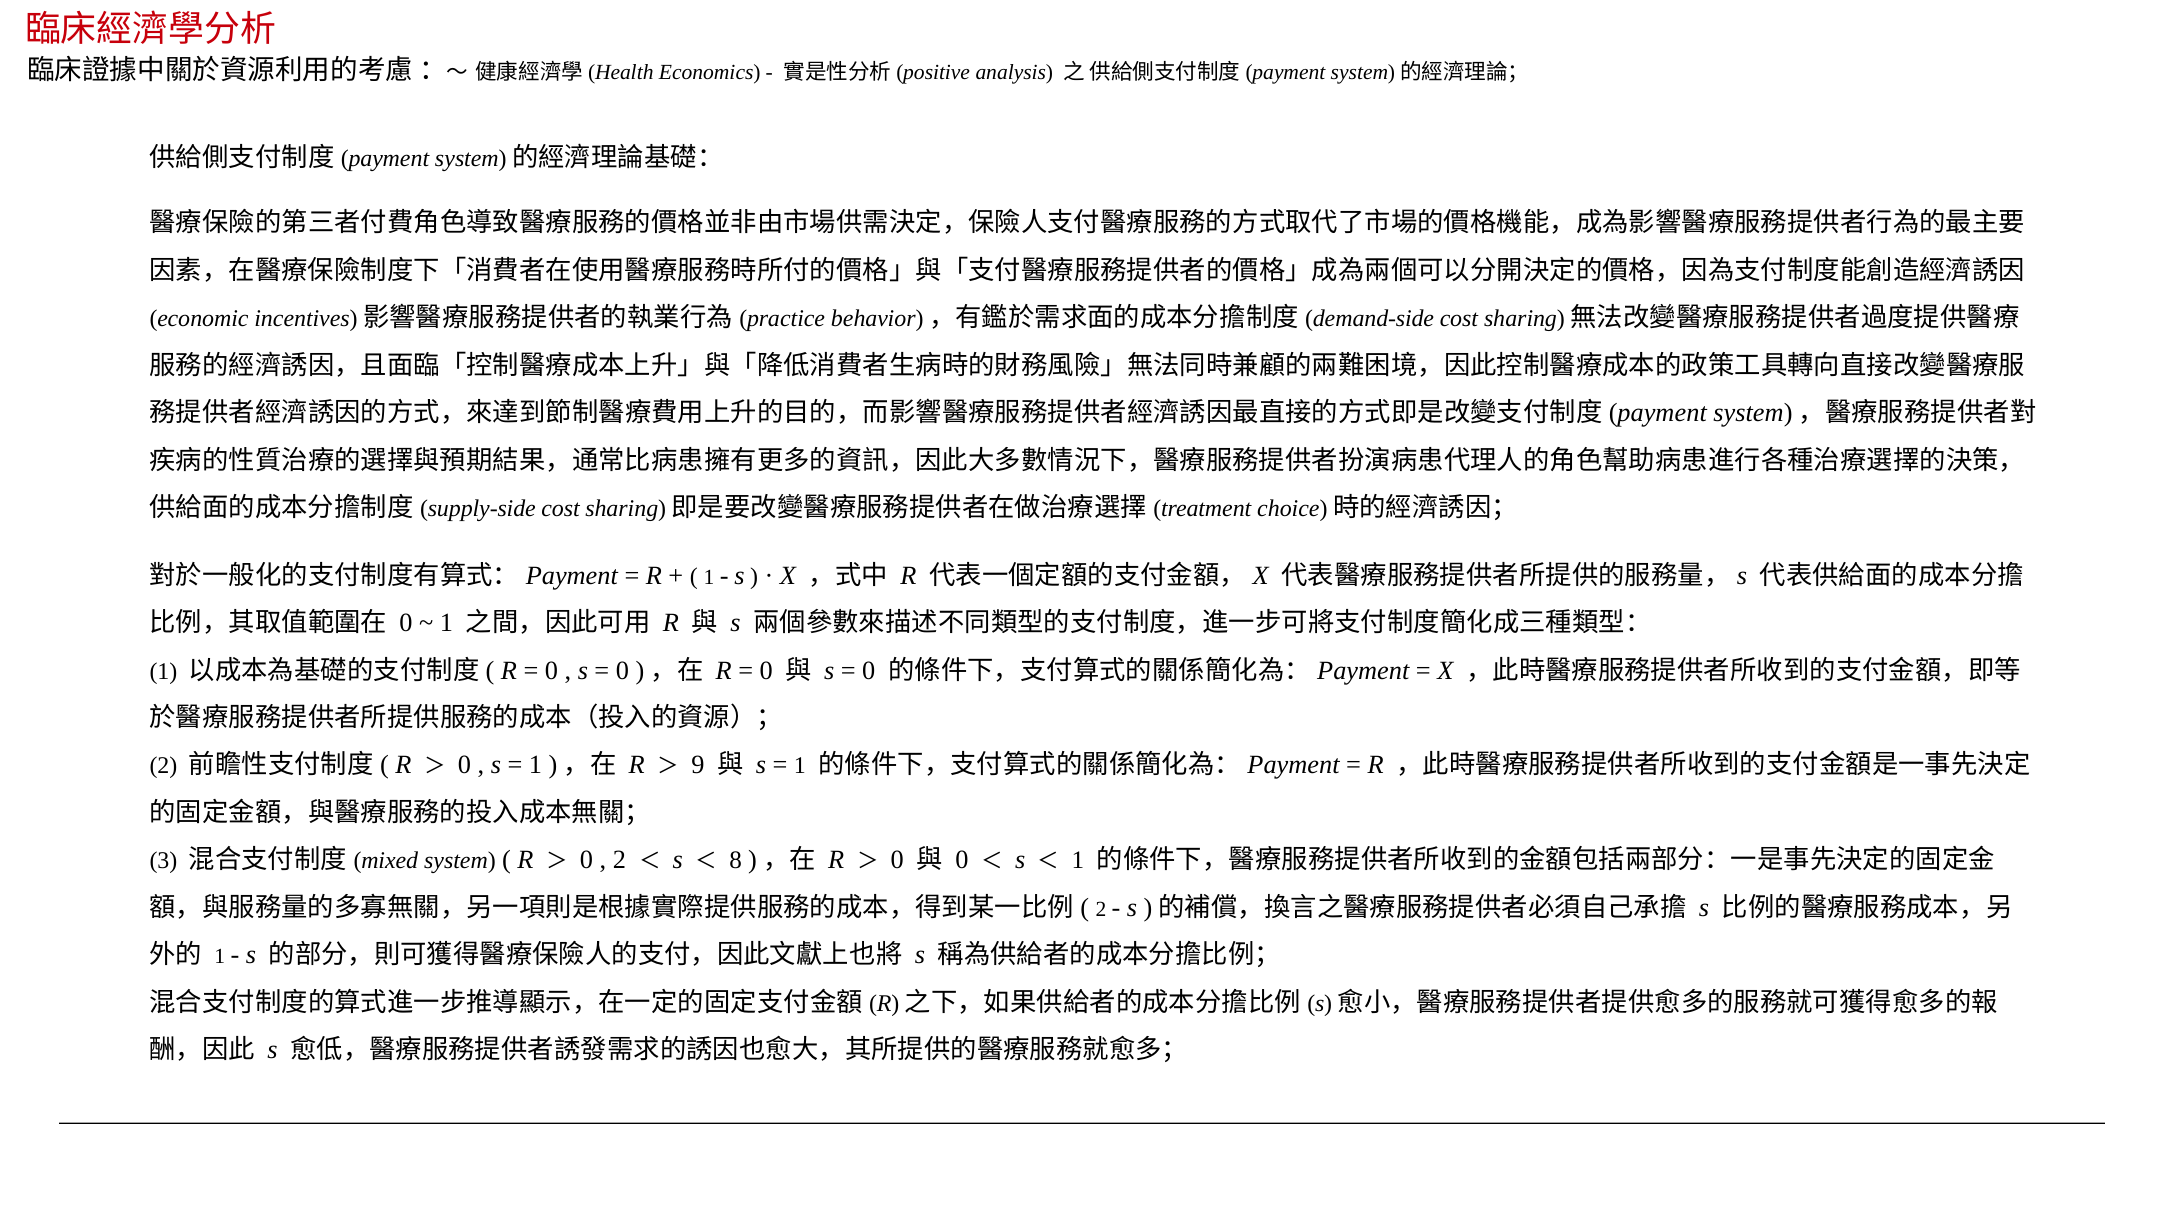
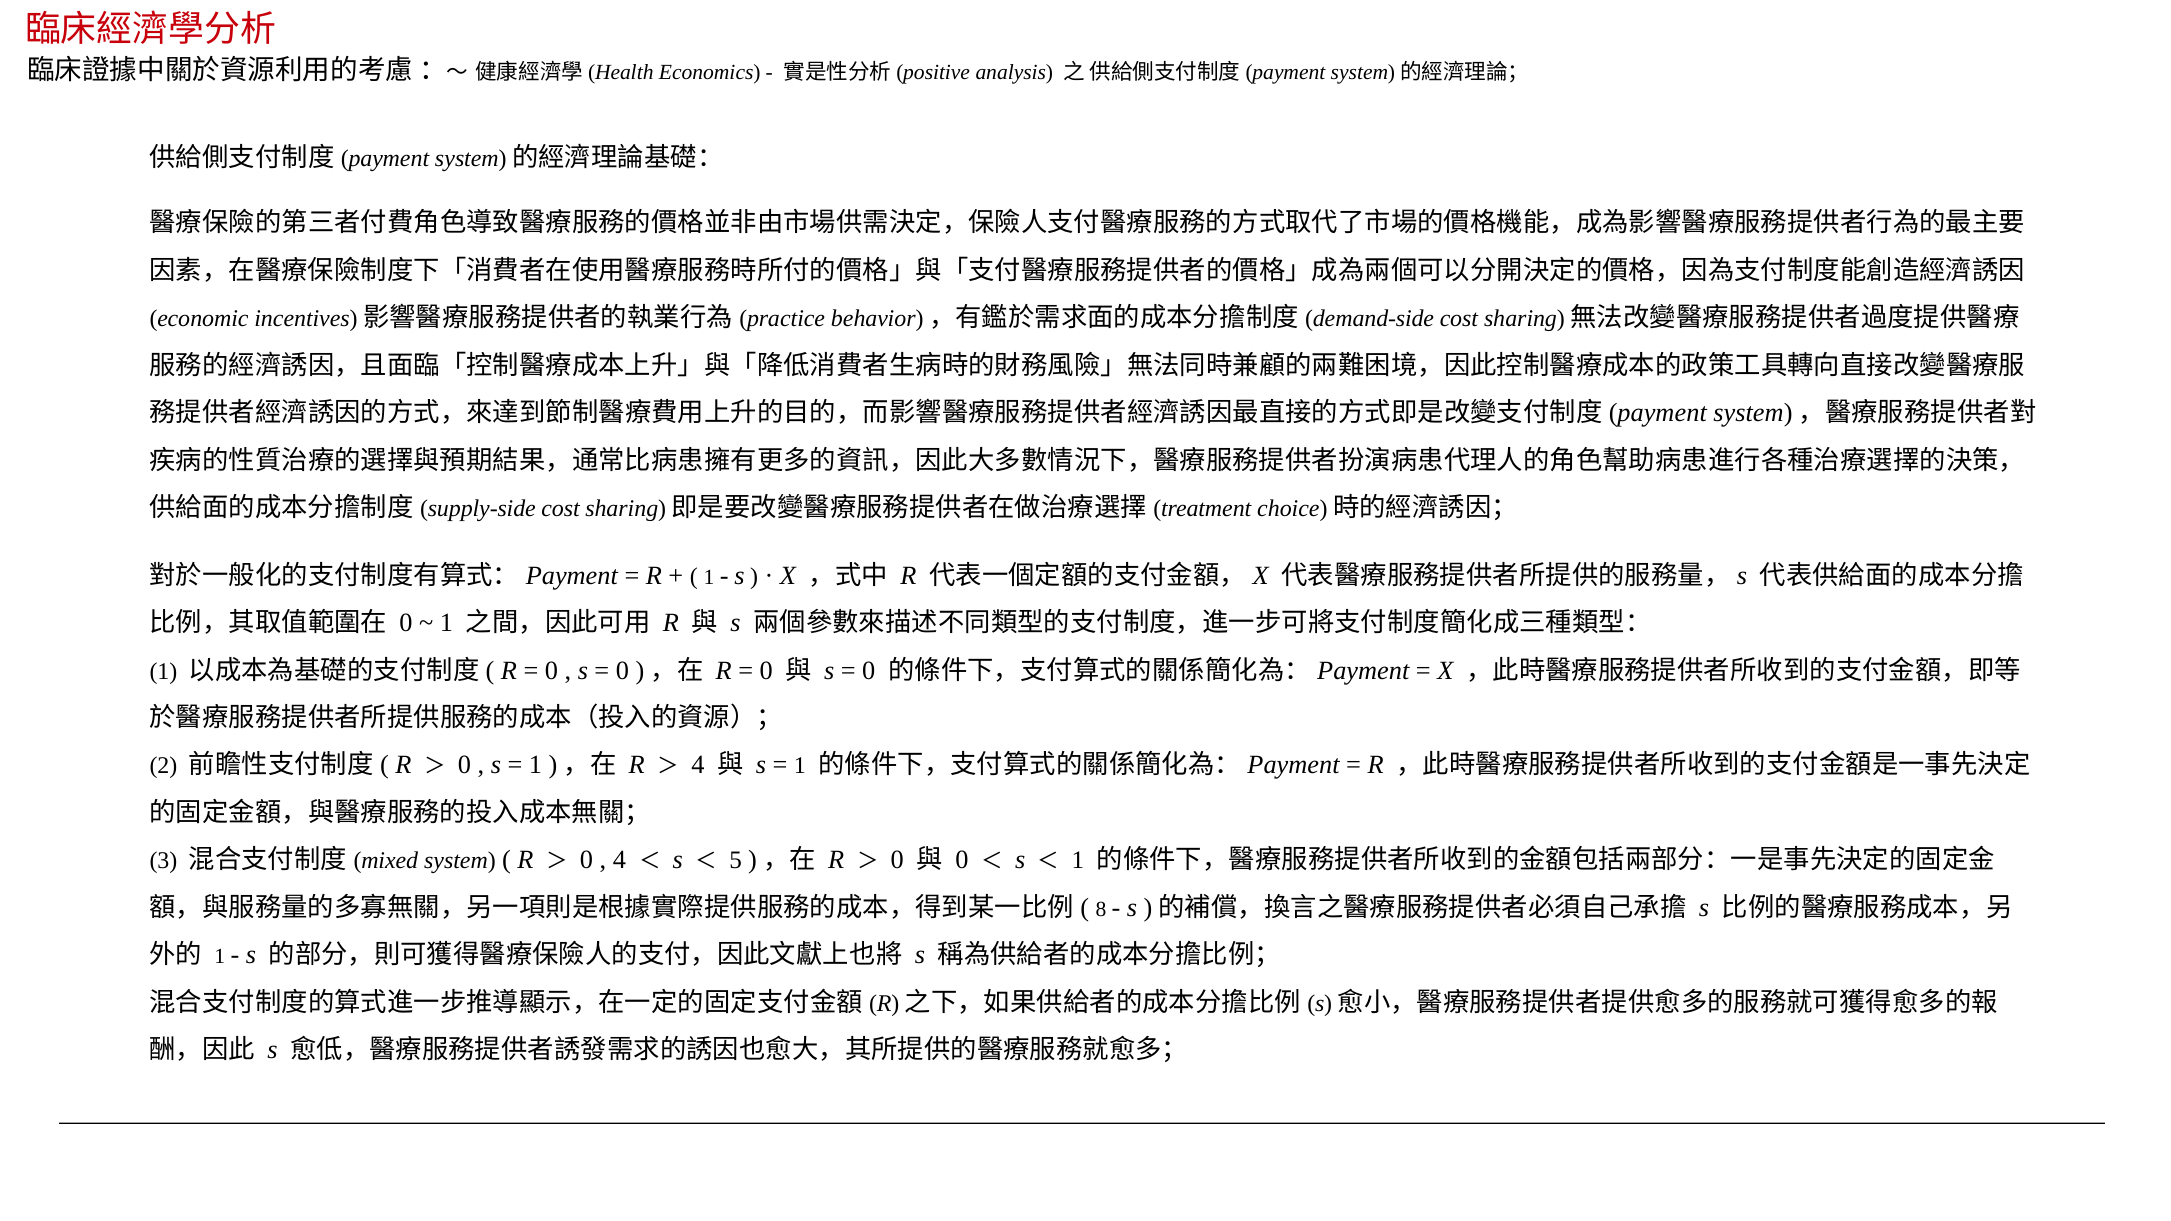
9 at (698, 765): 9 -> 4
2 at (620, 860): 2 -> 4
8: 8 -> 5
2 at (1101, 909): 2 -> 8
